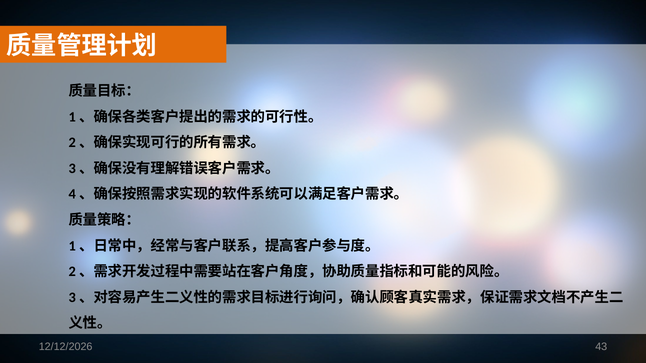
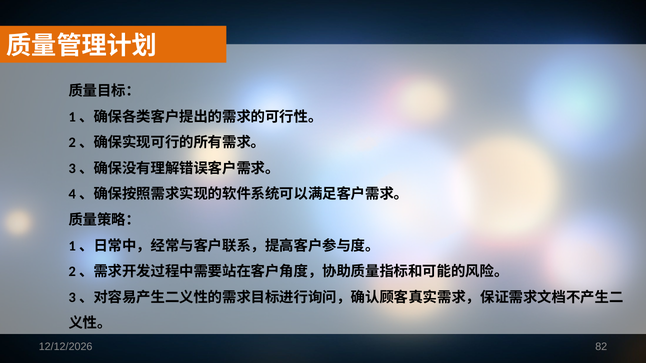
43: 43 -> 82
